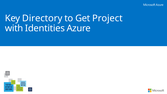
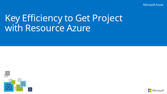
Directory: Directory -> Efficiency
Identities: Identities -> Resource
